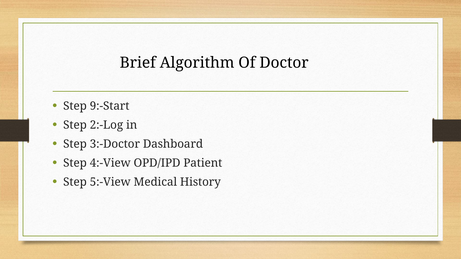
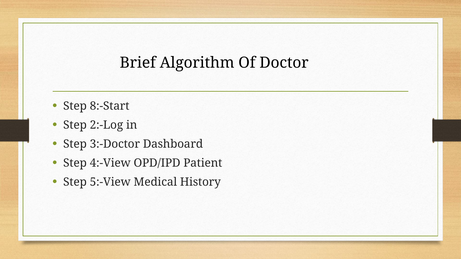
9:-Start: 9:-Start -> 8:-Start
